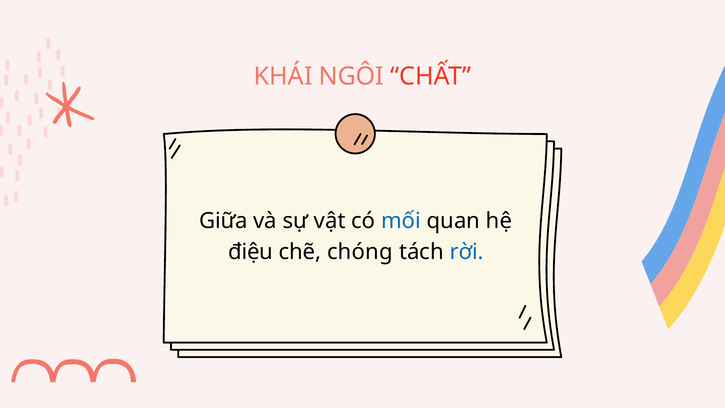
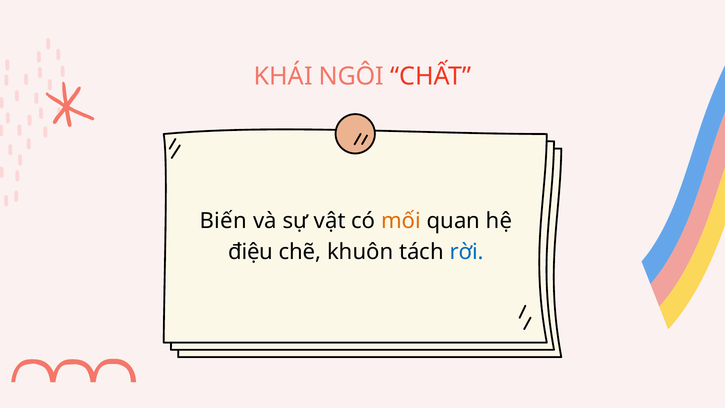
Giữa: Giữa -> Biến
mối colour: blue -> orange
chóng: chóng -> khuôn
